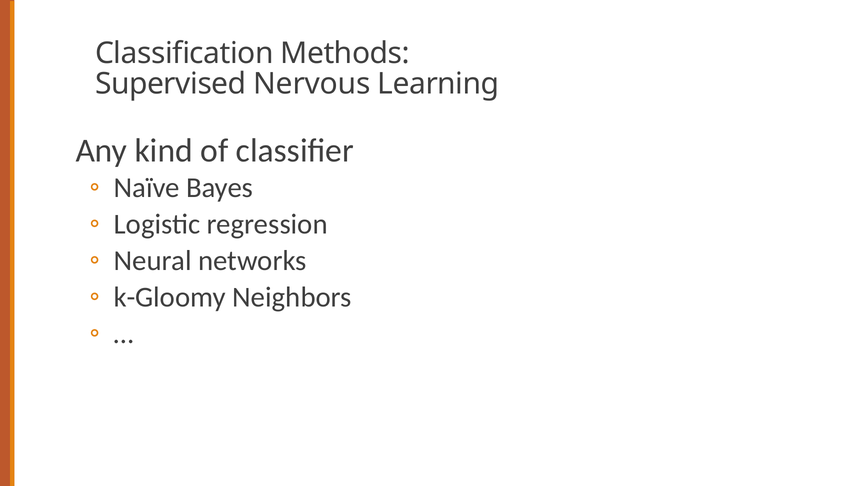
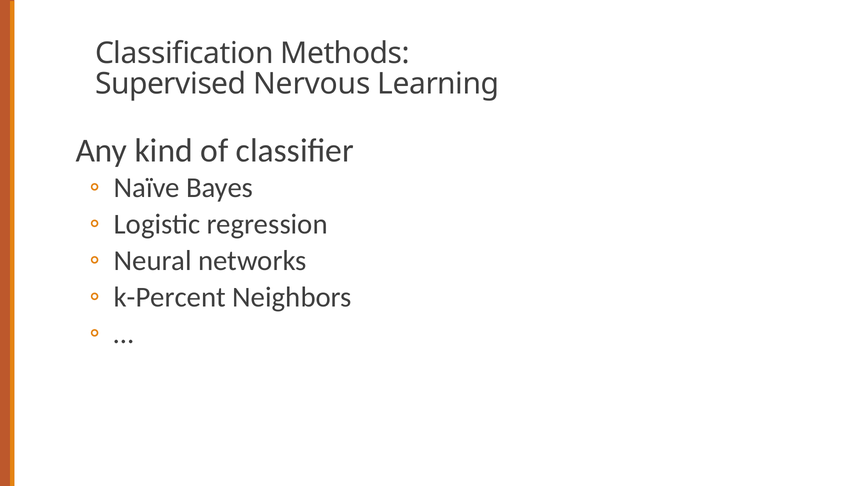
k-Gloomy: k-Gloomy -> k-Percent
